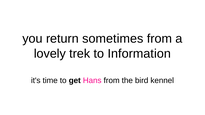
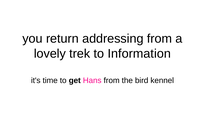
sometimes: sometimes -> addressing
